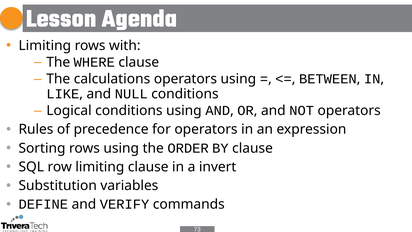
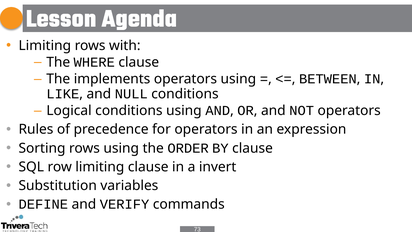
calculations: calculations -> implements
